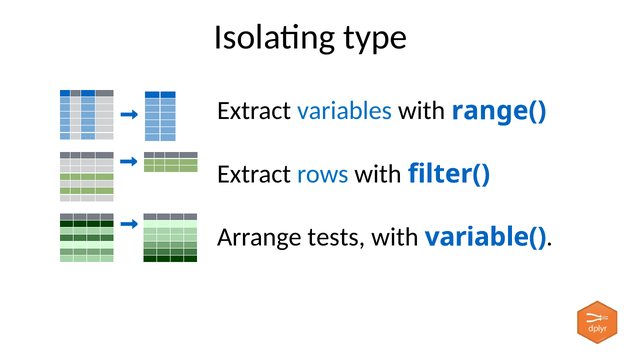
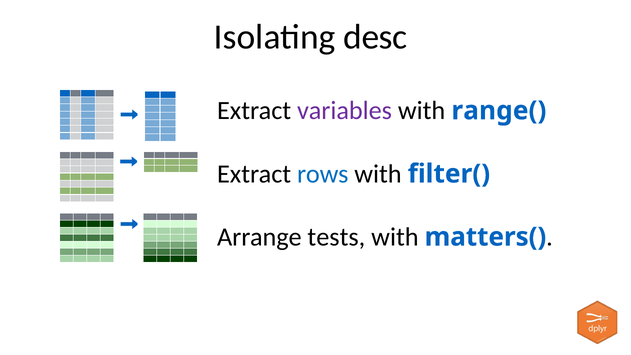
type: type -> desc
variables colour: blue -> purple
variable(: variable( -> matters(
